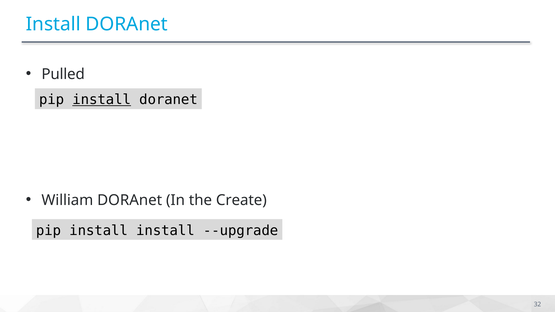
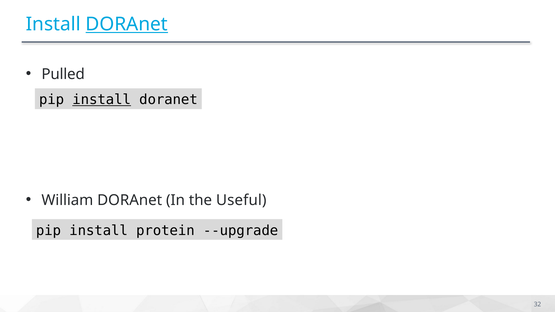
DORAnet at (127, 24) underline: none -> present
Create: Create -> Useful
install install: install -> protein
